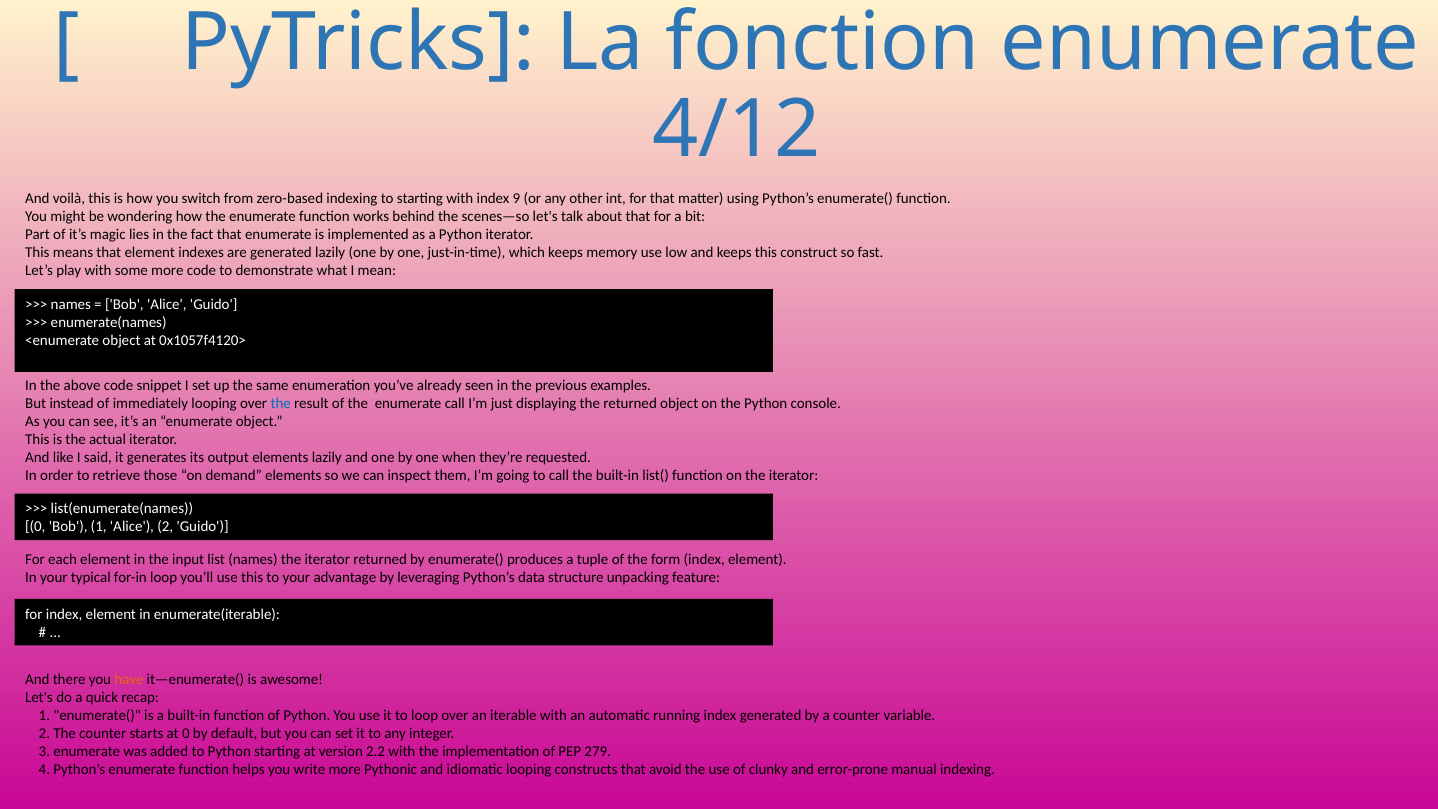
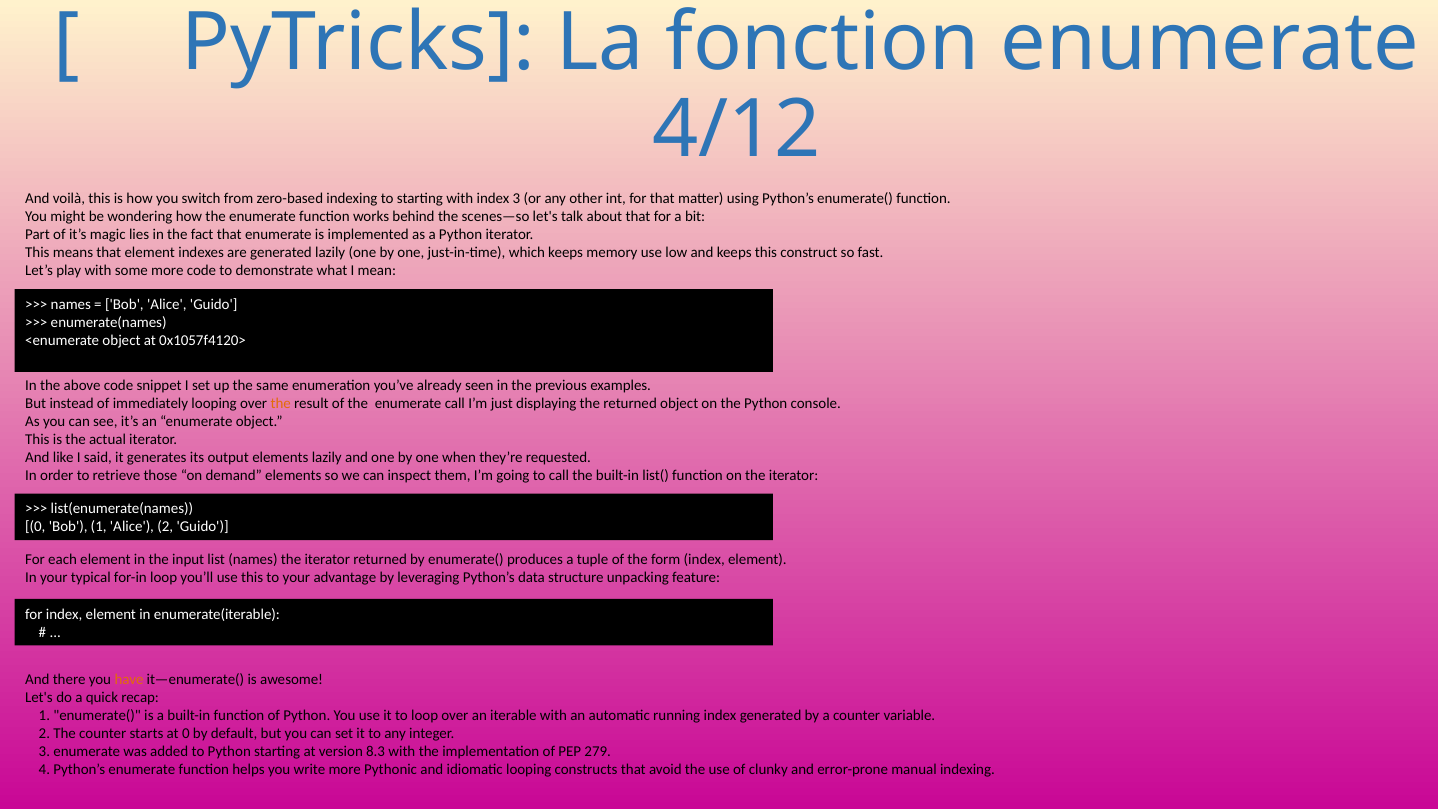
index 9: 9 -> 3
the at (281, 403) colour: blue -> orange
2.2: 2.2 -> 8.3
